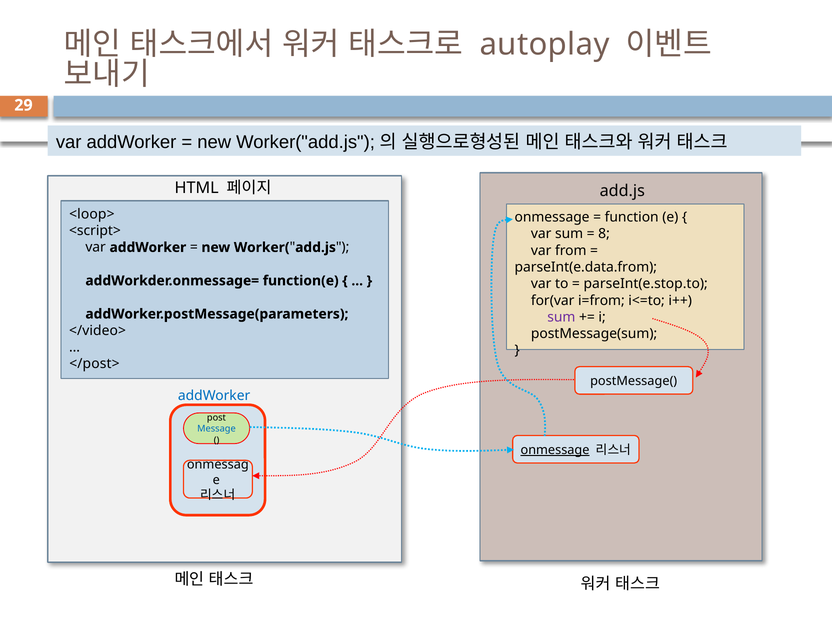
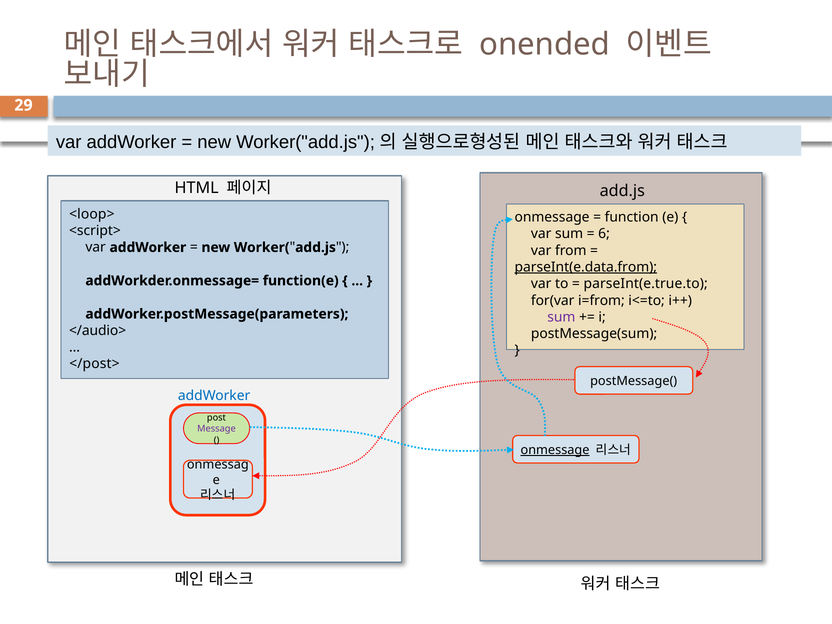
autoplay: autoplay -> onended
8: 8 -> 6
parseInt(e.data.from underline: none -> present
parseInt(e.stop.to: parseInt(e.stop.to -> parseInt(e.true.to
</video>: </video> -> </audio>
Message colour: blue -> purple
